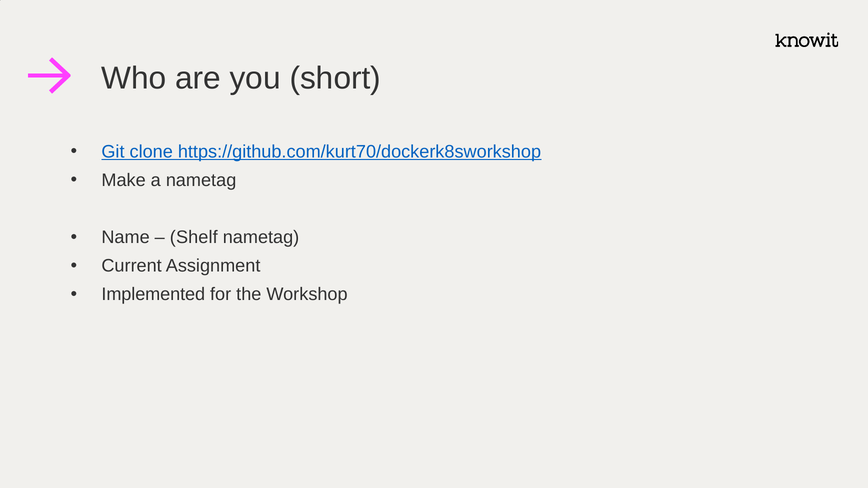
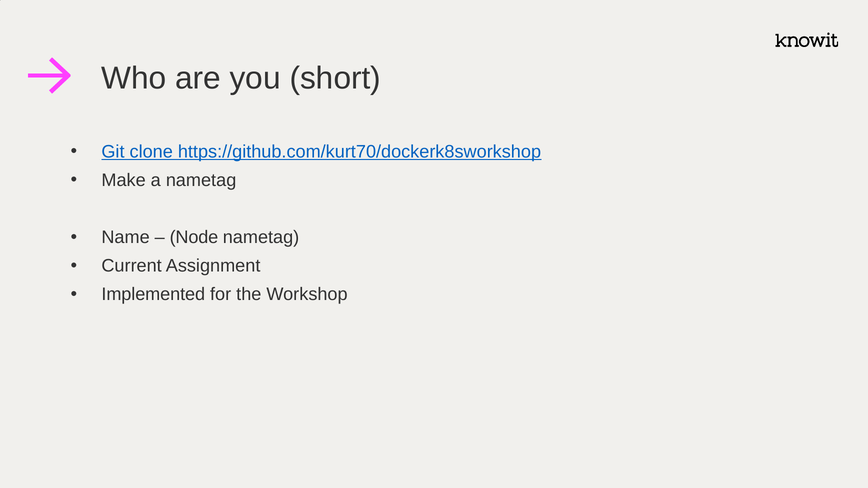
Shelf: Shelf -> Node
